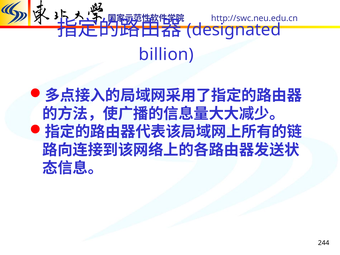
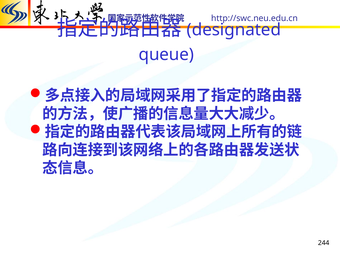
billion: billion -> queue
